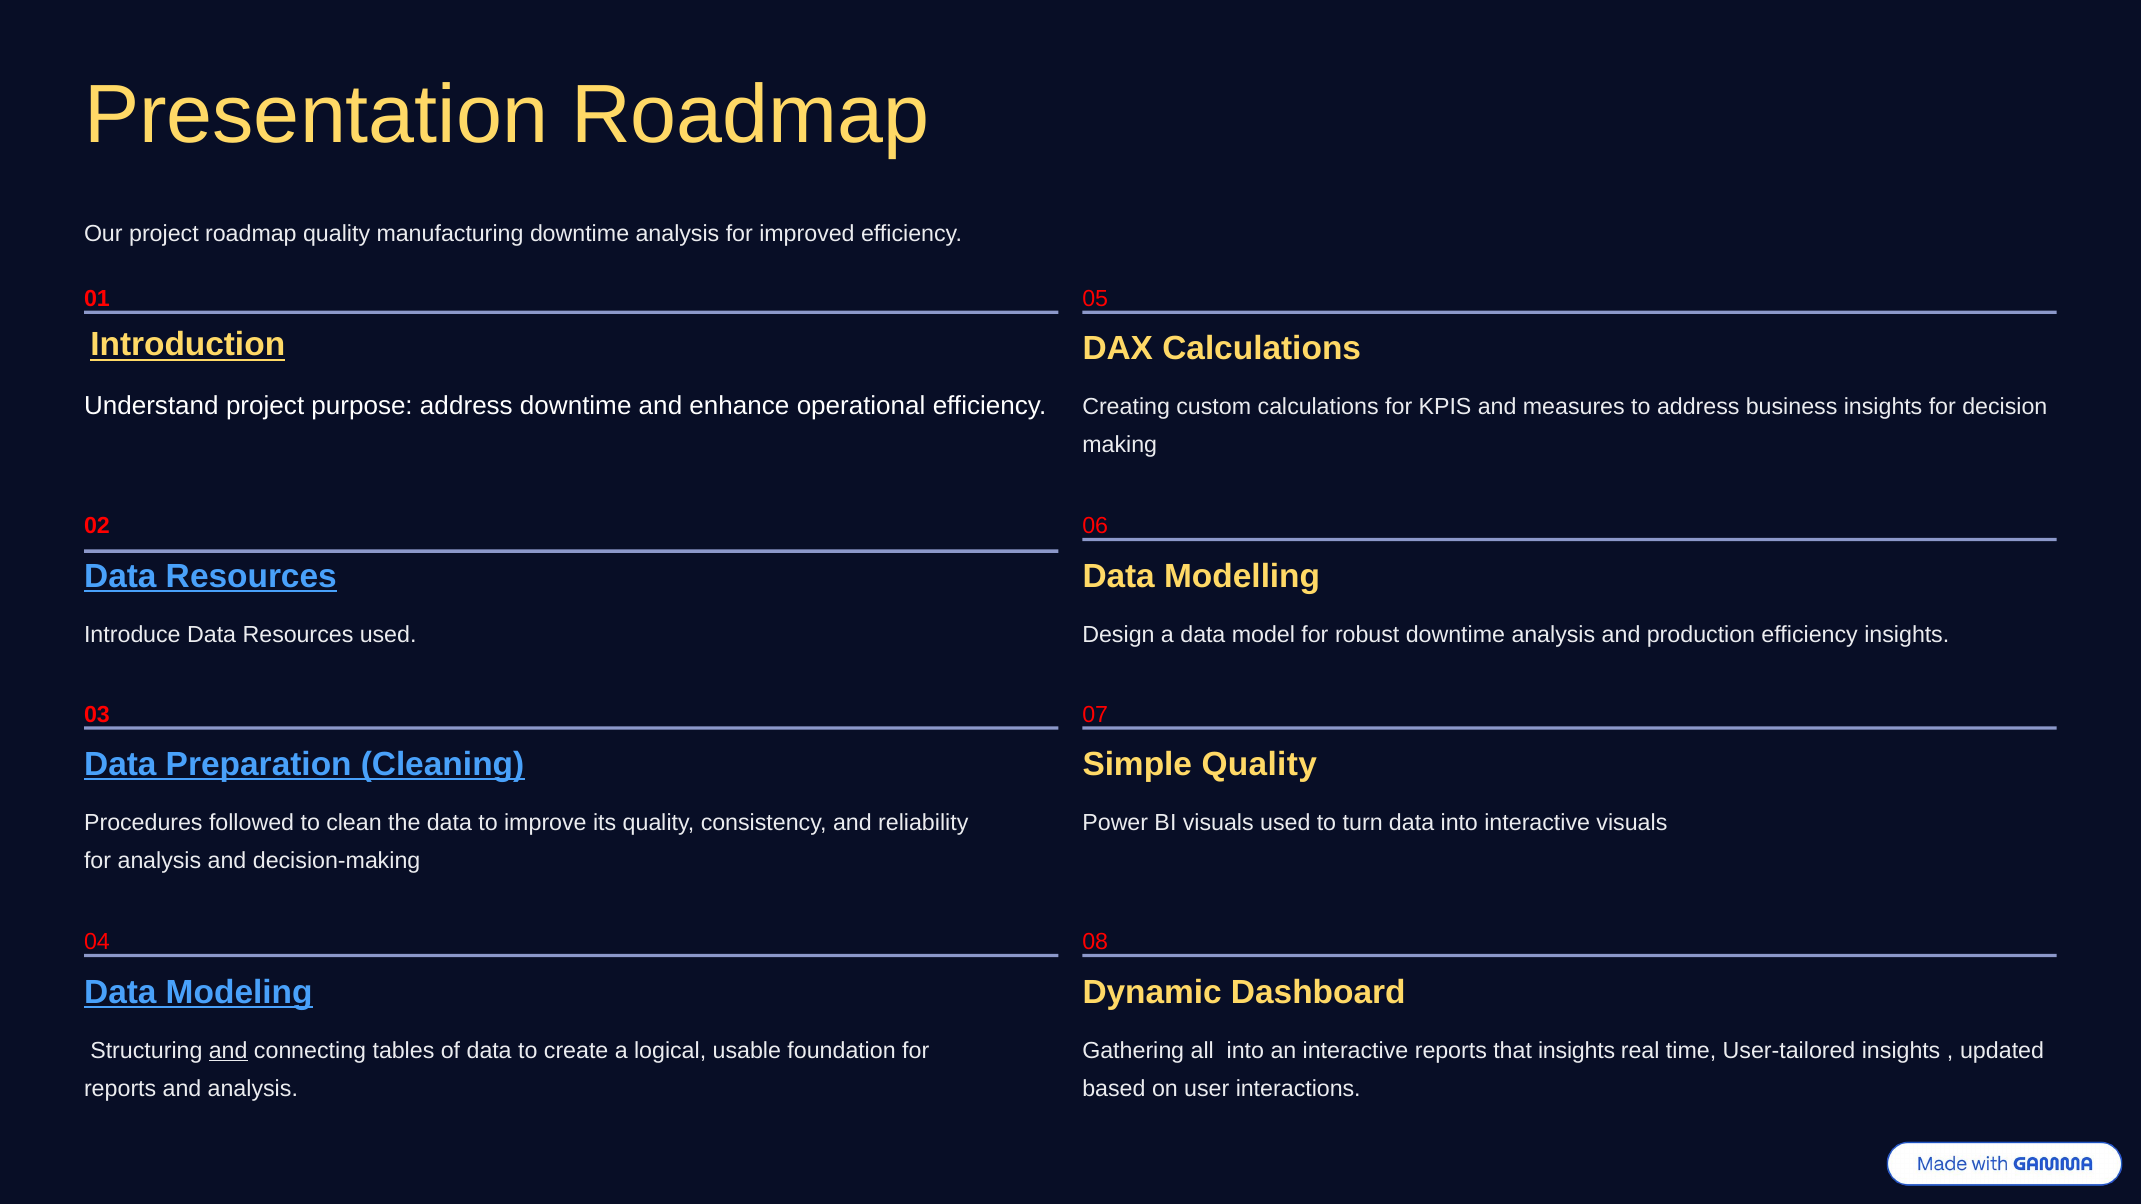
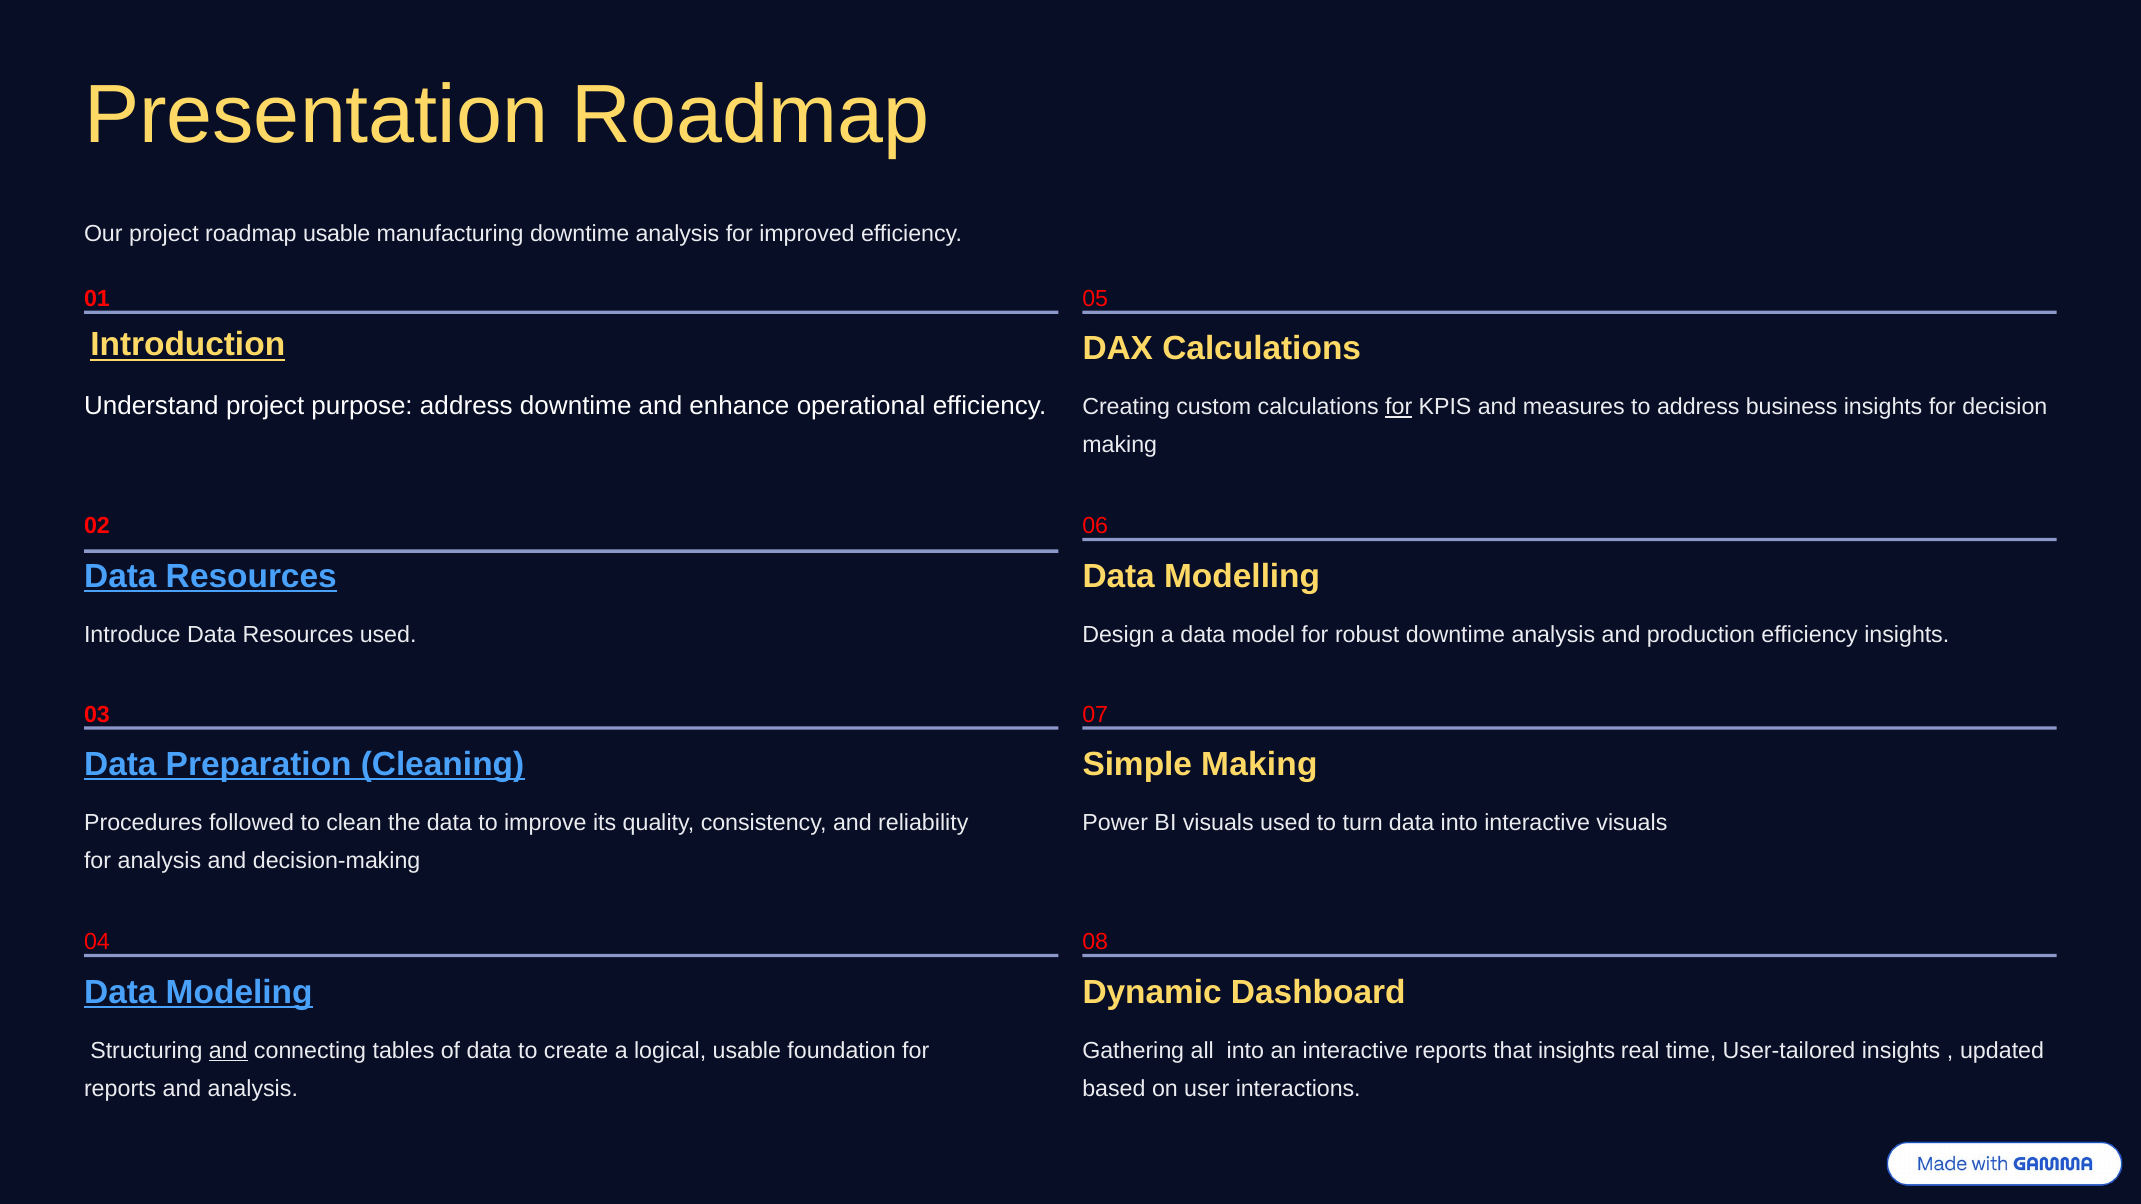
roadmap quality: quality -> usable
for at (1399, 407) underline: none -> present
Simple Quality: Quality -> Making
